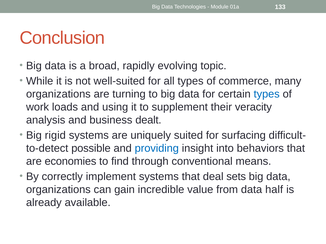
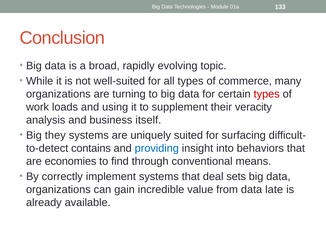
types at (267, 94) colour: blue -> red
dealt: dealt -> itself
rigid: rigid -> they
possible: possible -> contains
half: half -> late
